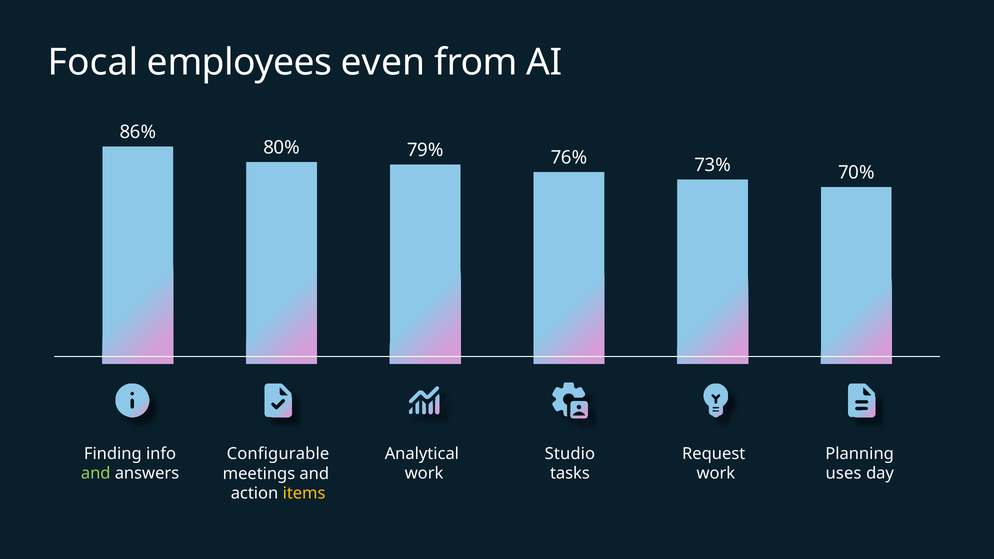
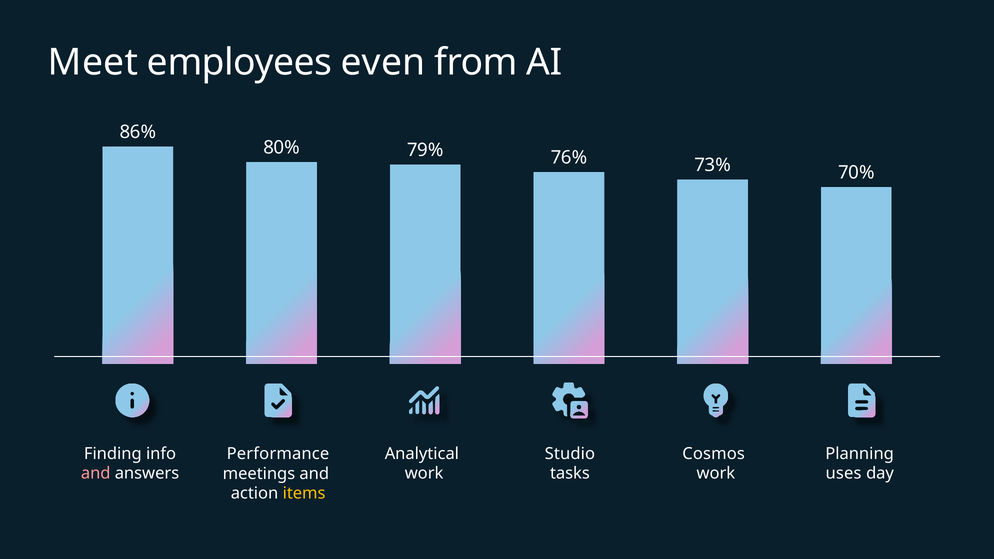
Focal: Focal -> Meet
Request: Request -> Cosmos
Configurable: Configurable -> Performance
and at (96, 474) colour: light green -> pink
